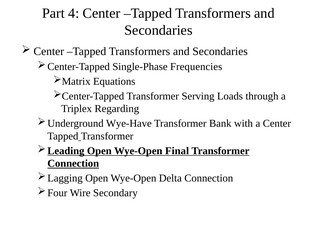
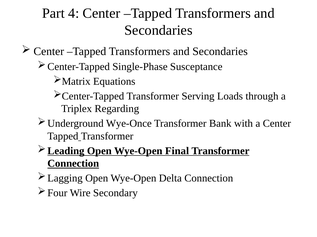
Frequencies: Frequencies -> Susceptance
Wye-Have: Wye-Have -> Wye-Once
